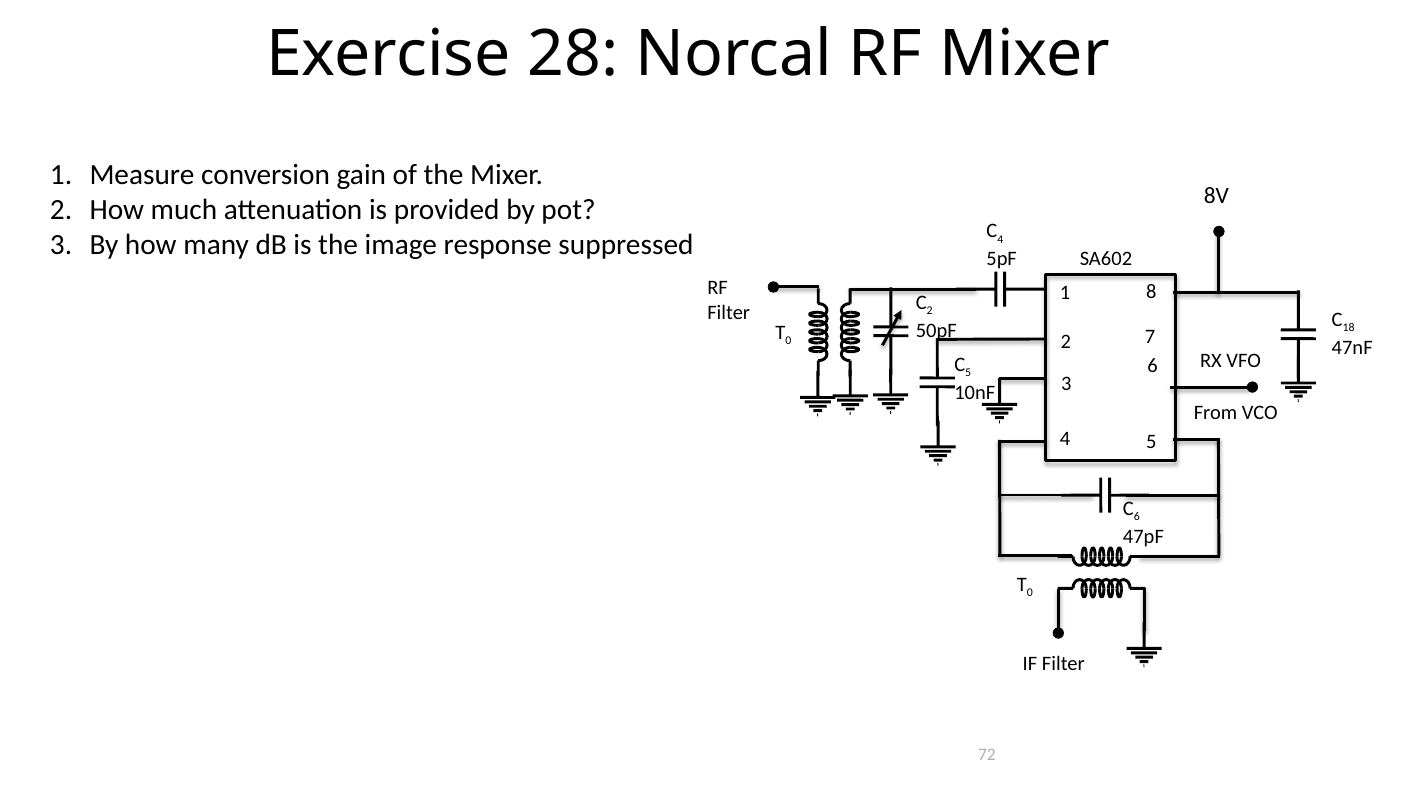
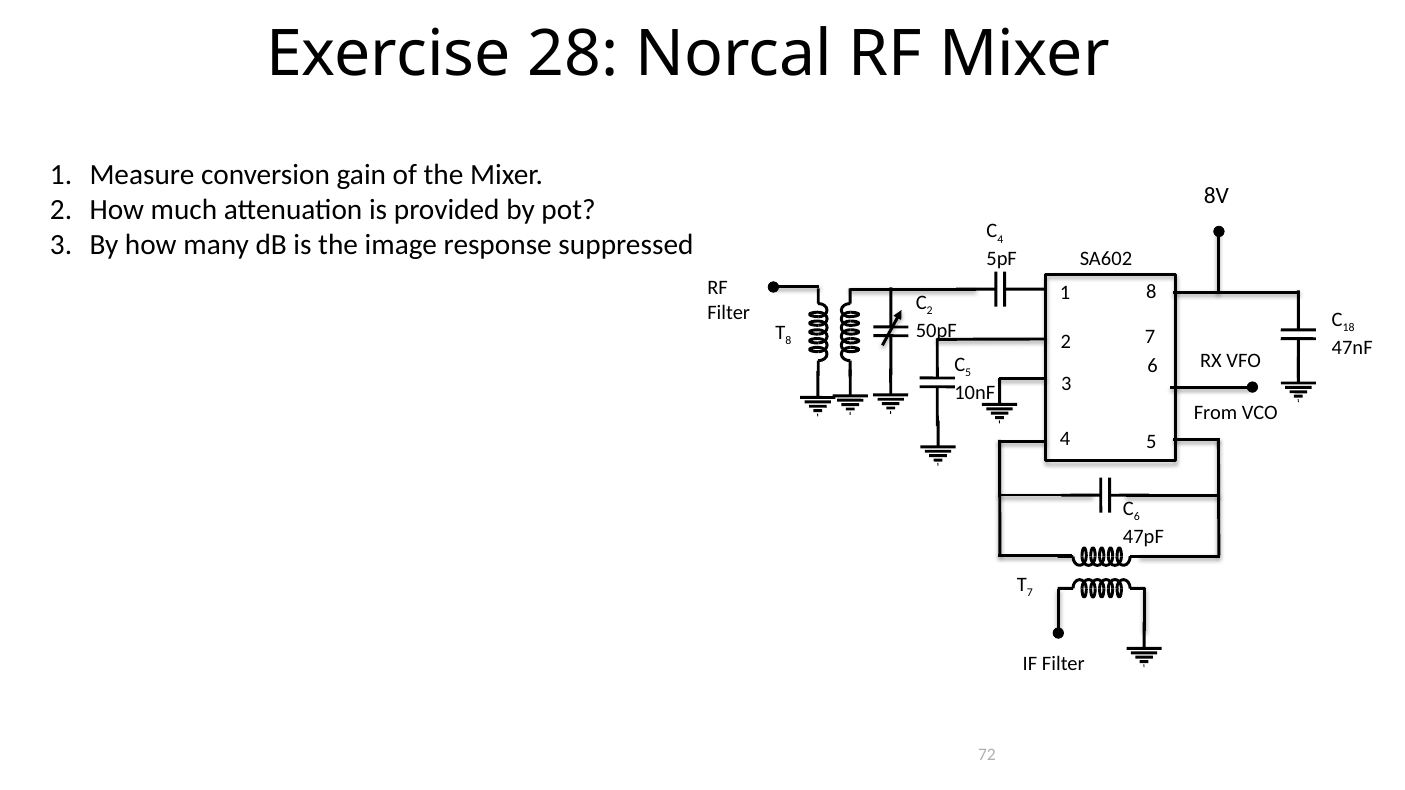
0 at (788, 340): 0 -> 8
0 at (1030, 593): 0 -> 7
